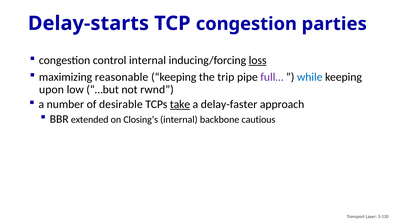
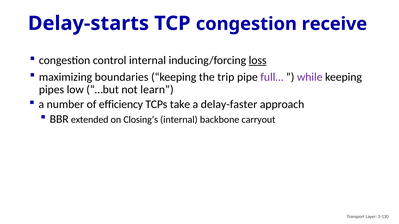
parties: parties -> receive
reasonable: reasonable -> boundaries
while colour: blue -> purple
upon: upon -> pipes
rwnd: rwnd -> learn
desirable: desirable -> efficiency
take underline: present -> none
cautious: cautious -> carryout
